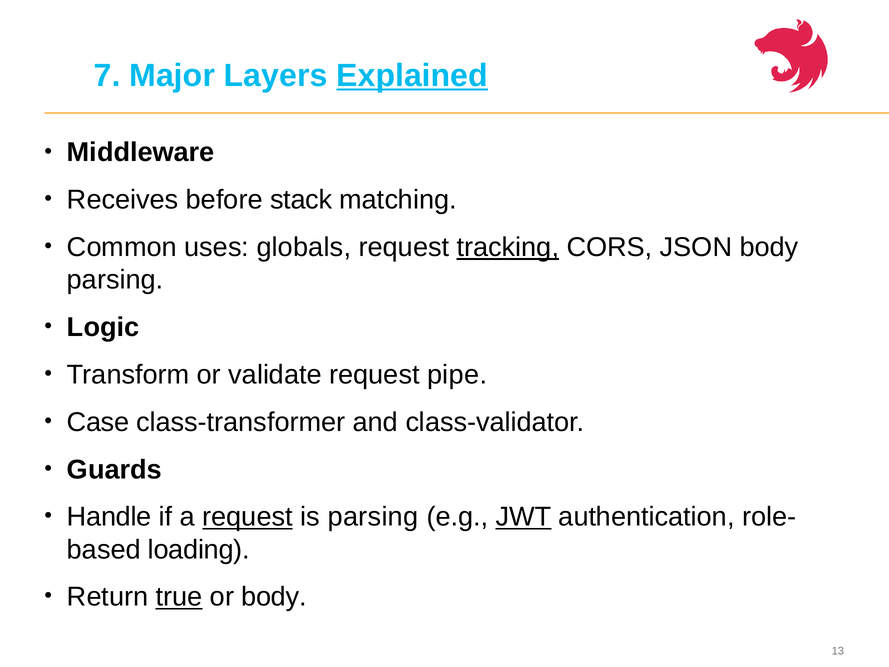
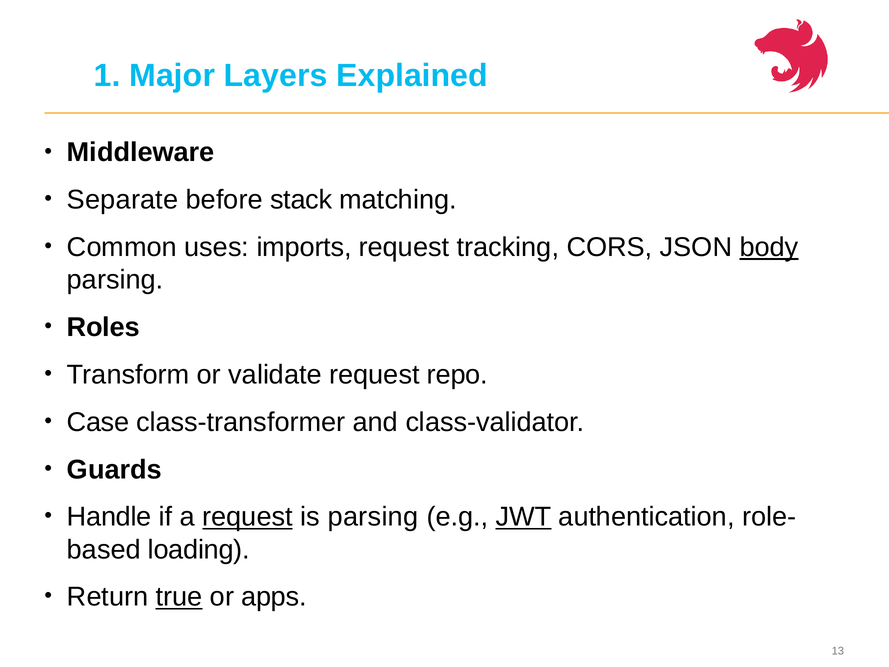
7: 7 -> 1
Explained underline: present -> none
Receives: Receives -> Separate
globals: globals -> imports
tracking underline: present -> none
body at (769, 247) underline: none -> present
Logic: Logic -> Roles
pipe: pipe -> repo
or body: body -> apps
